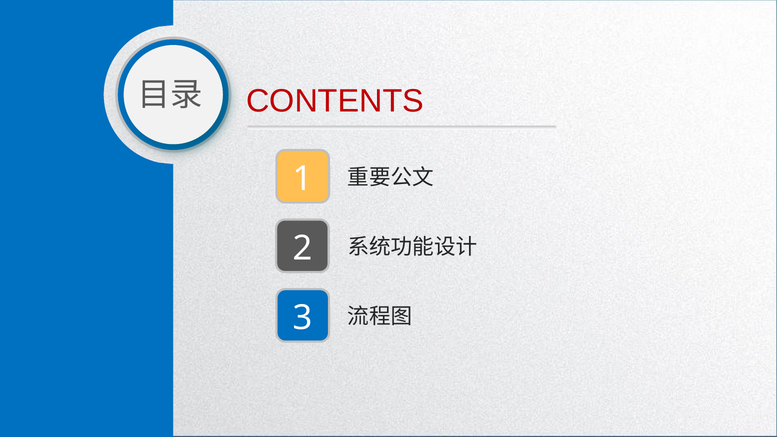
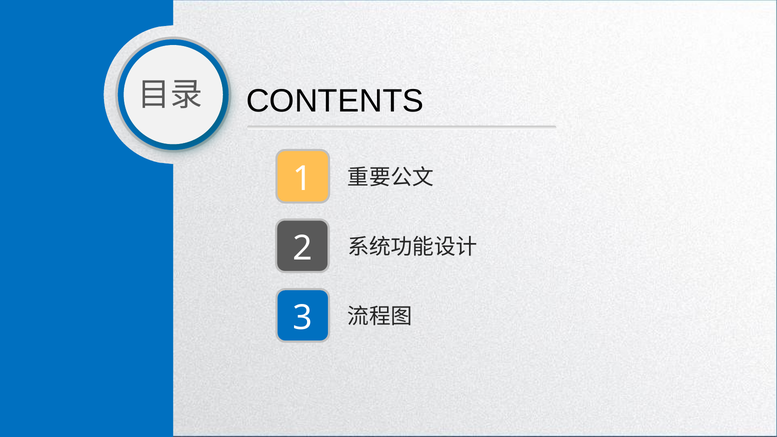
CONTENTS colour: red -> black
